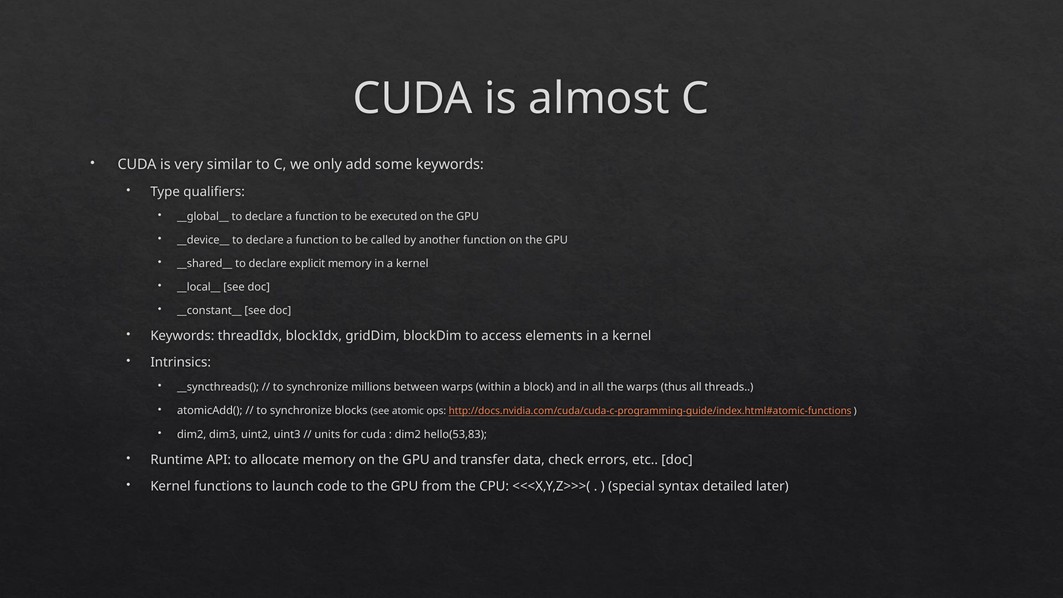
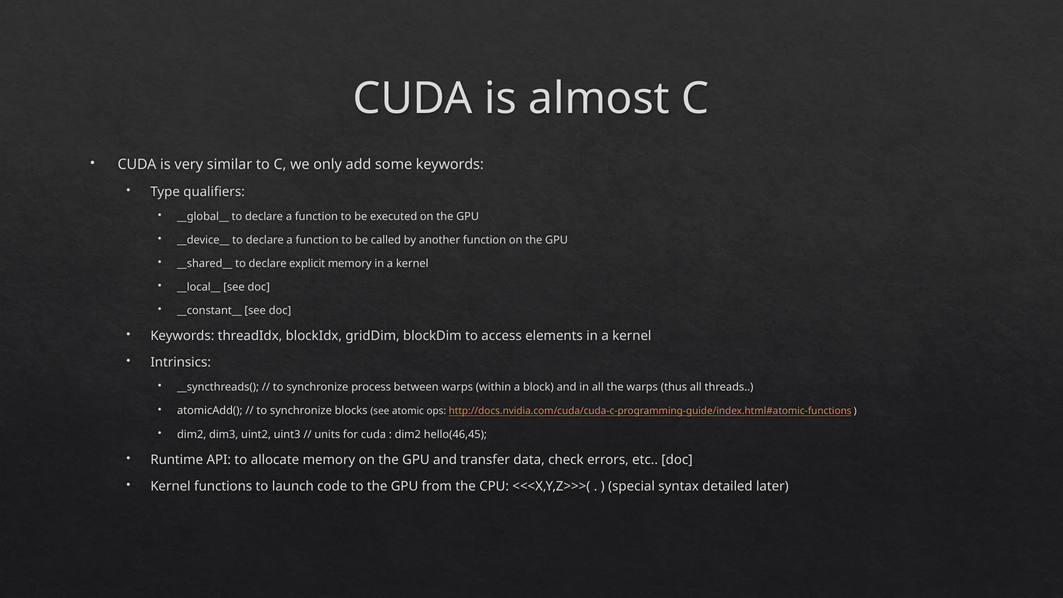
millions: millions -> process
hello(53,83: hello(53,83 -> hello(46,45
